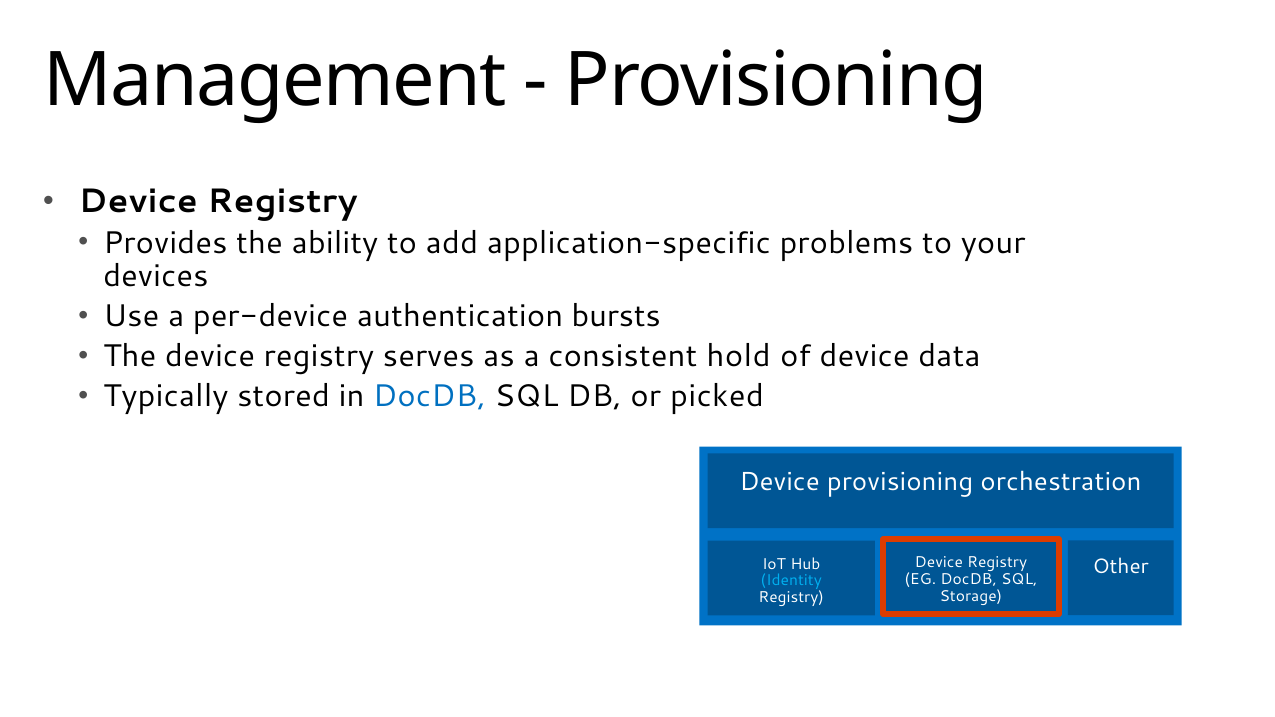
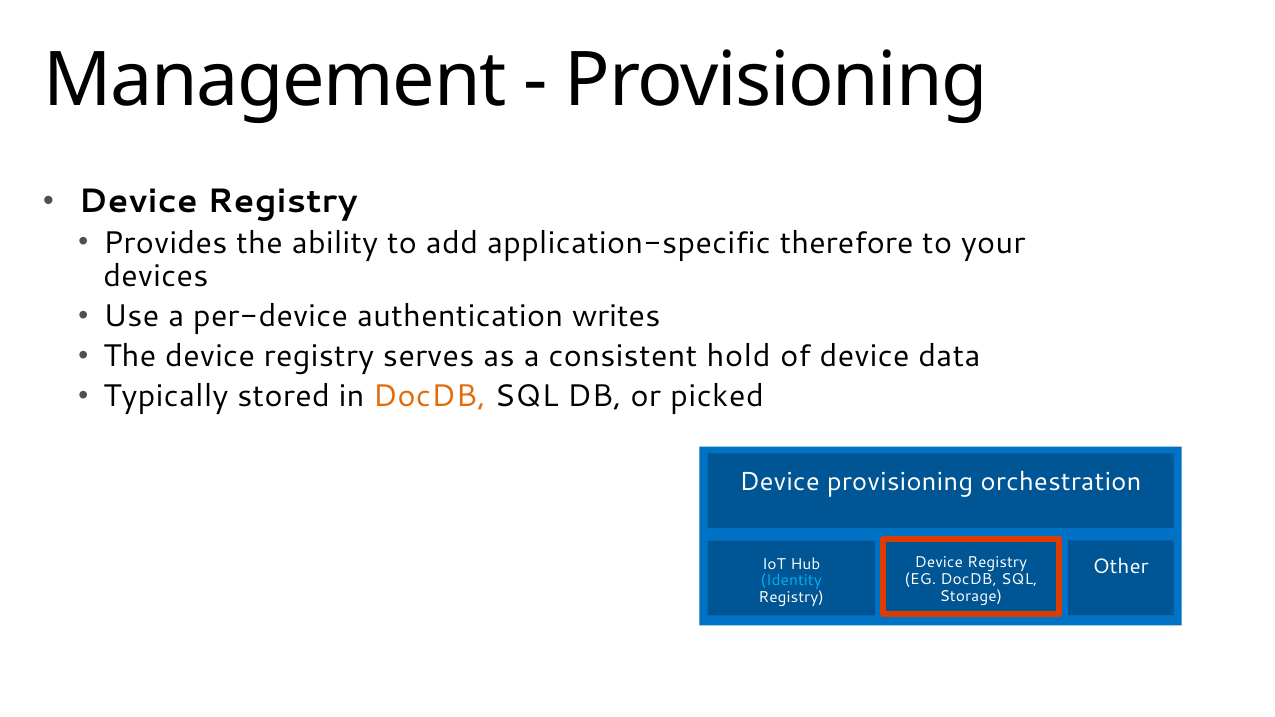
problems: problems -> therefore
bursts: bursts -> writes
DocDB at (429, 396) colour: blue -> orange
